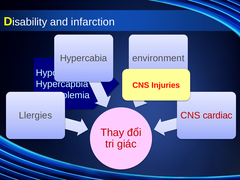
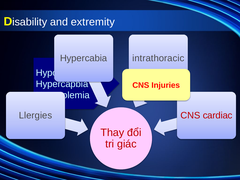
infarction: infarction -> extremity
environment: environment -> intrathoracic
